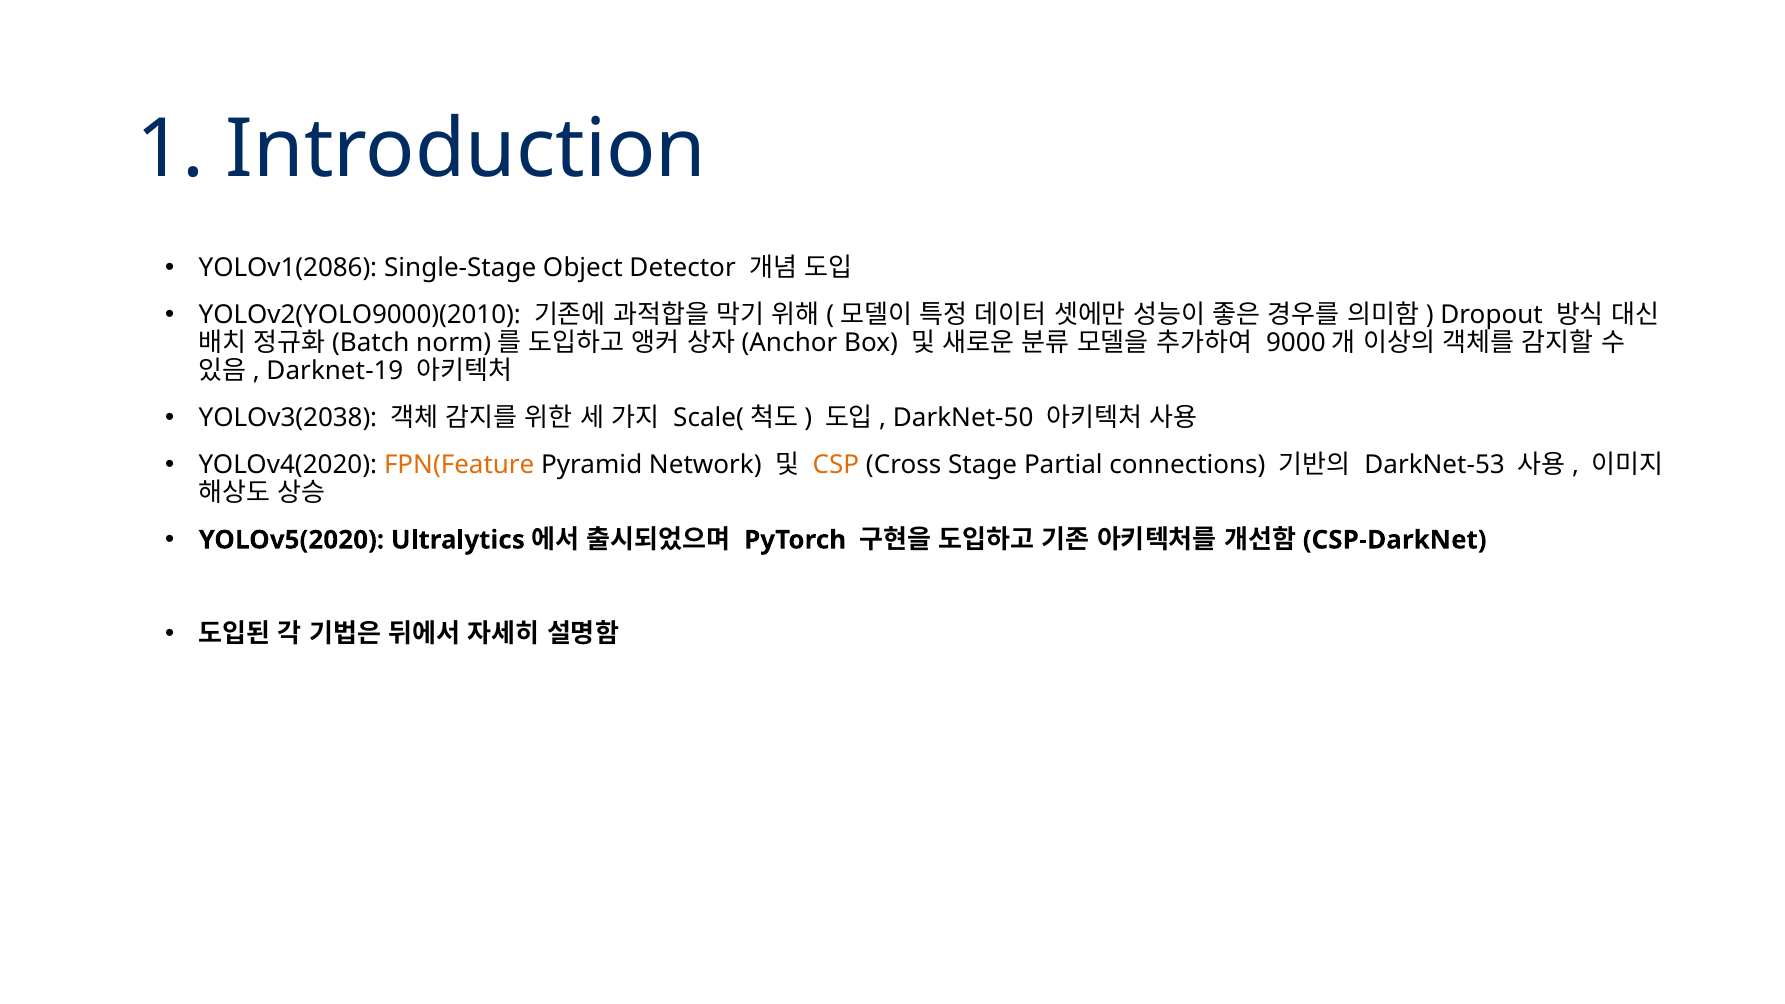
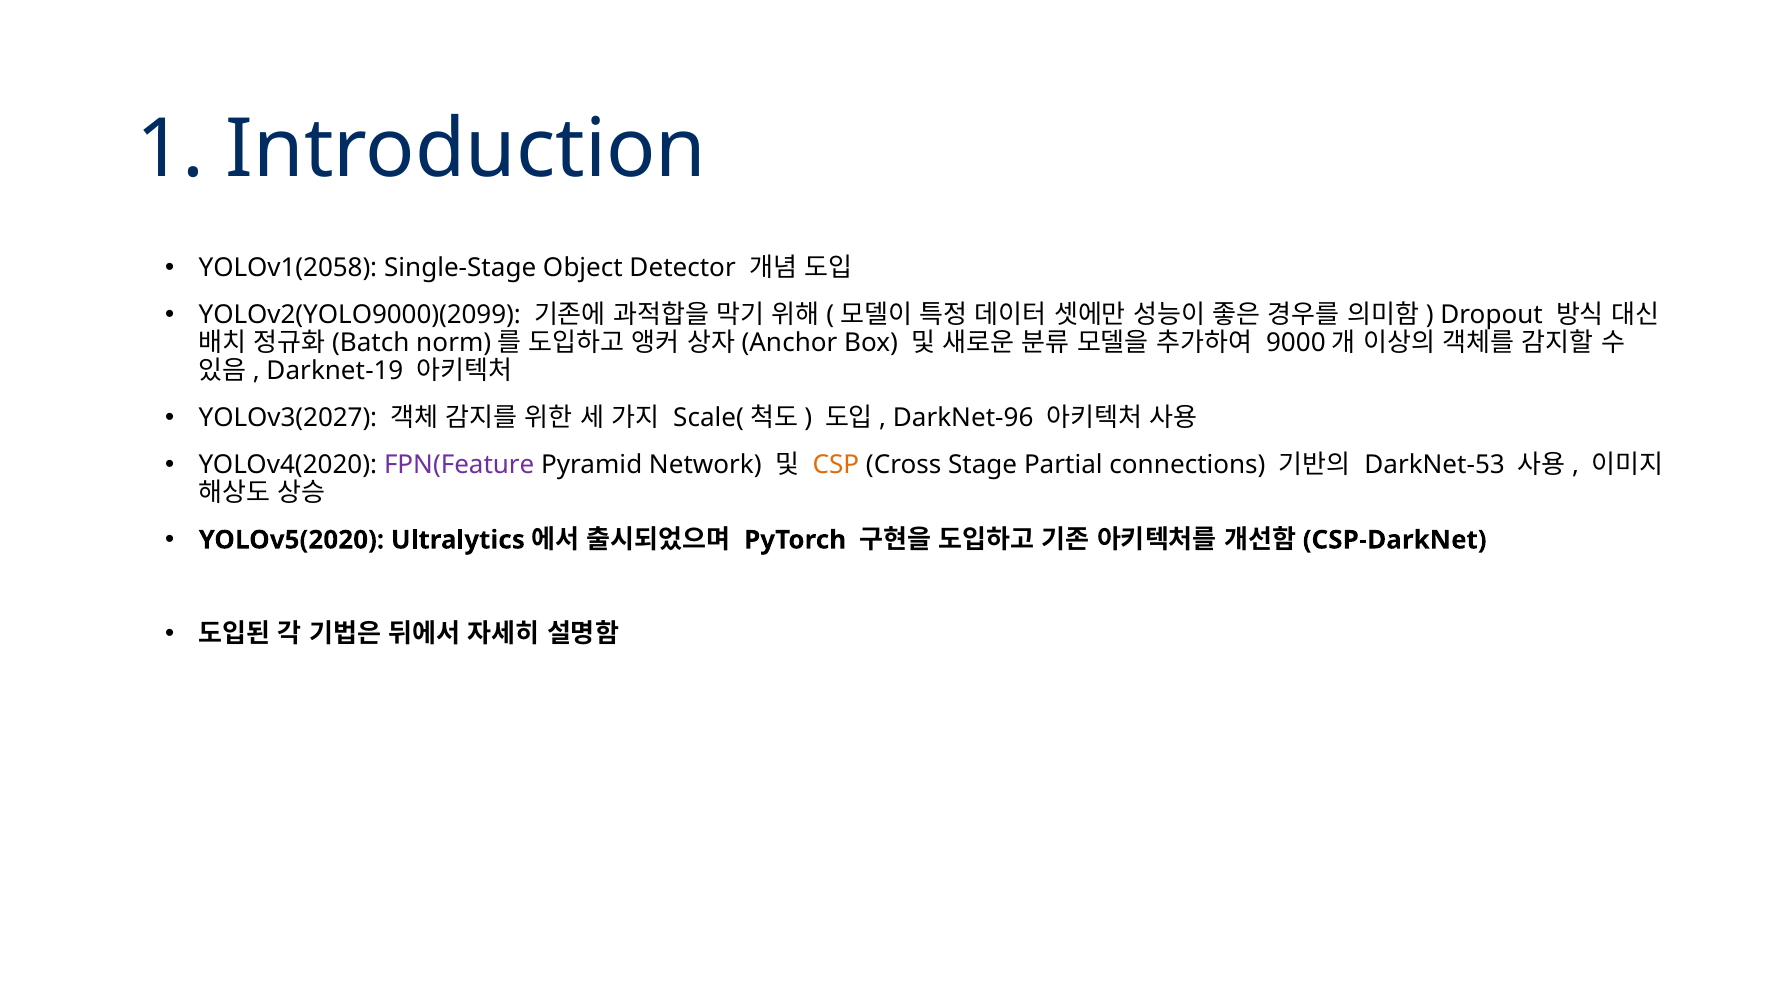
YOLOv1(2086: YOLOv1(2086 -> YOLOv1(2058
YOLOv2(YOLO9000)(2010: YOLOv2(YOLO9000)(2010 -> YOLOv2(YOLO9000)(2099
YOLOv3(2038: YOLOv3(2038 -> YOLOv3(2027
DarkNet-50: DarkNet-50 -> DarkNet-96
FPN(Feature colour: orange -> purple
